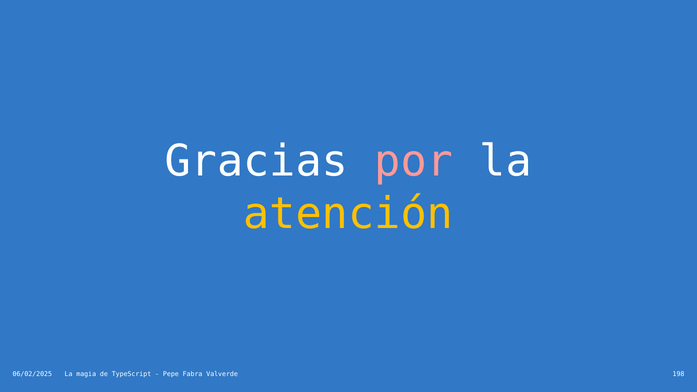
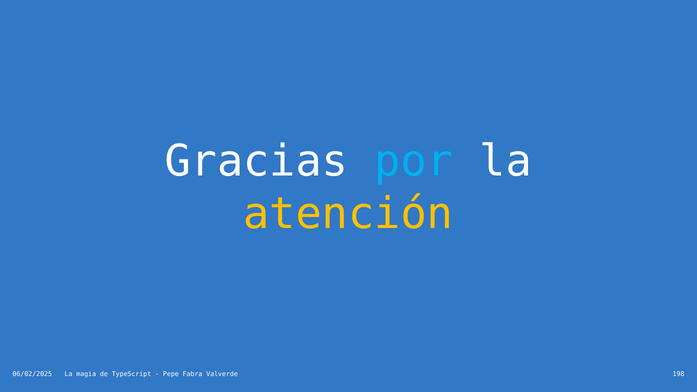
por colour: pink -> light blue
